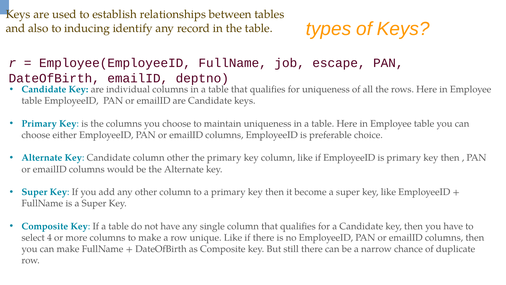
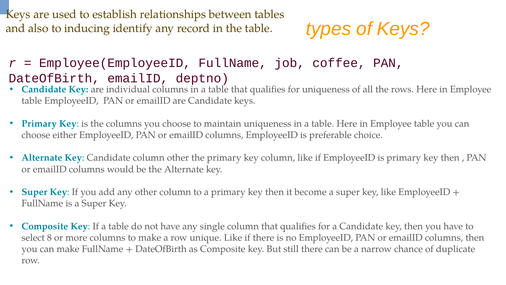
escape: escape -> coffee
4: 4 -> 8
